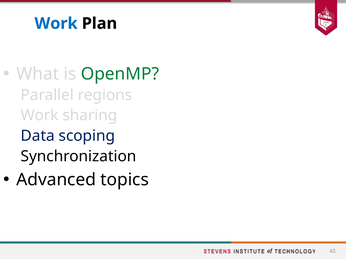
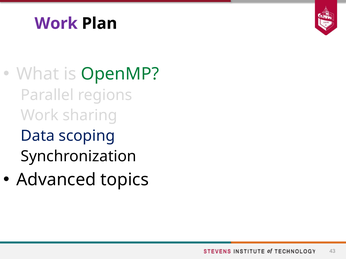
Work at (56, 24) colour: blue -> purple
